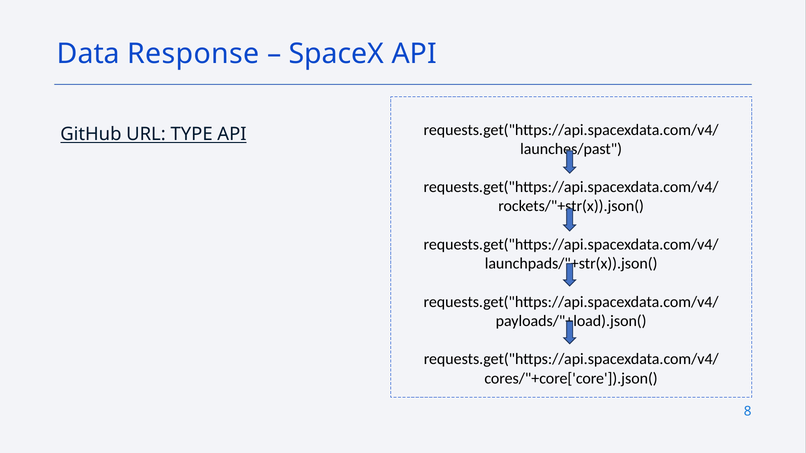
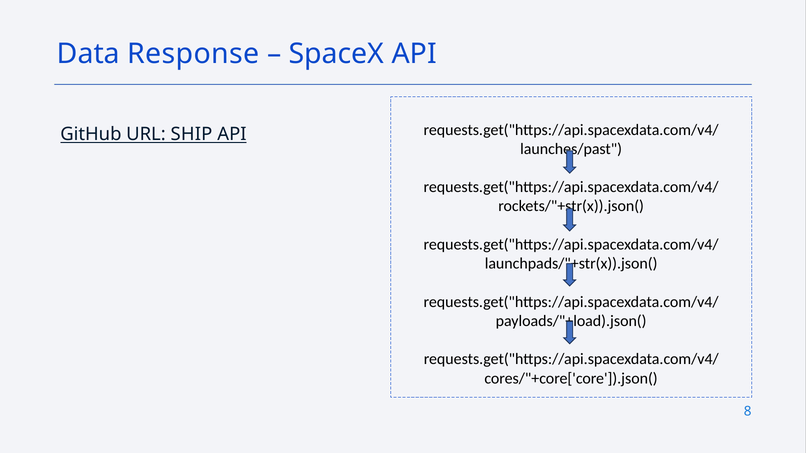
TYPE: TYPE -> SHIP
